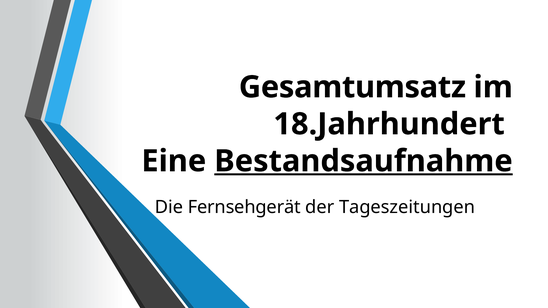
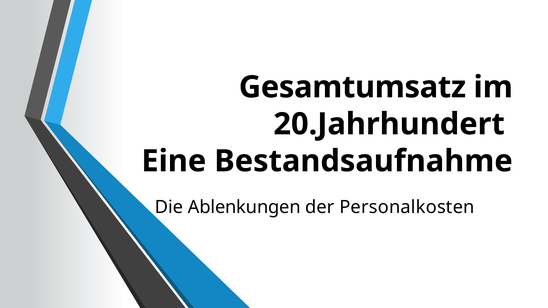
18.Jahrhundert: 18.Jahrhundert -> 20.Jahrhundert
Bestandsaufnahme underline: present -> none
Fernsehgerät: Fernsehgerät -> Ablenkungen
Tageszeitungen: Tageszeitungen -> Personalkosten
